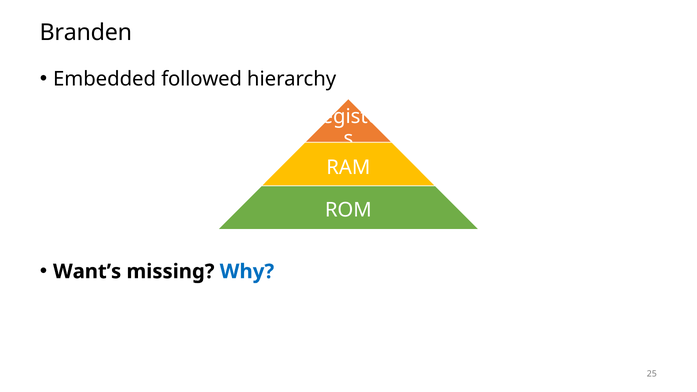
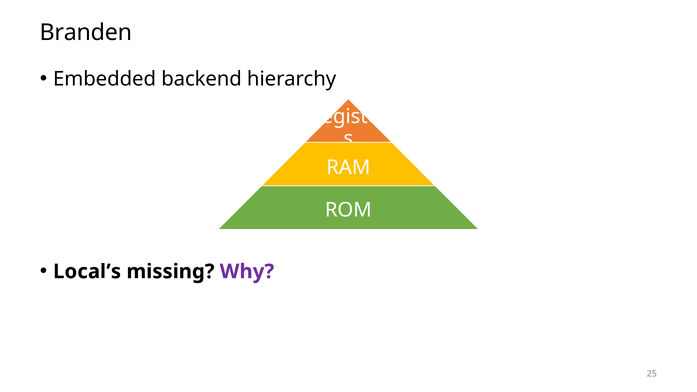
followed: followed -> backend
Want’s: Want’s -> Local’s
Why colour: blue -> purple
